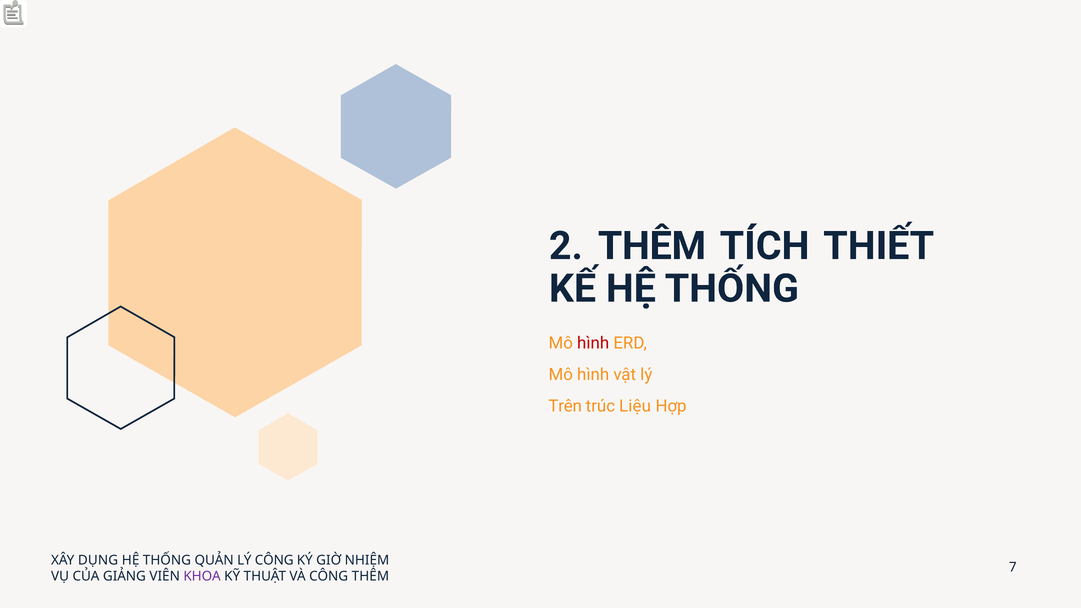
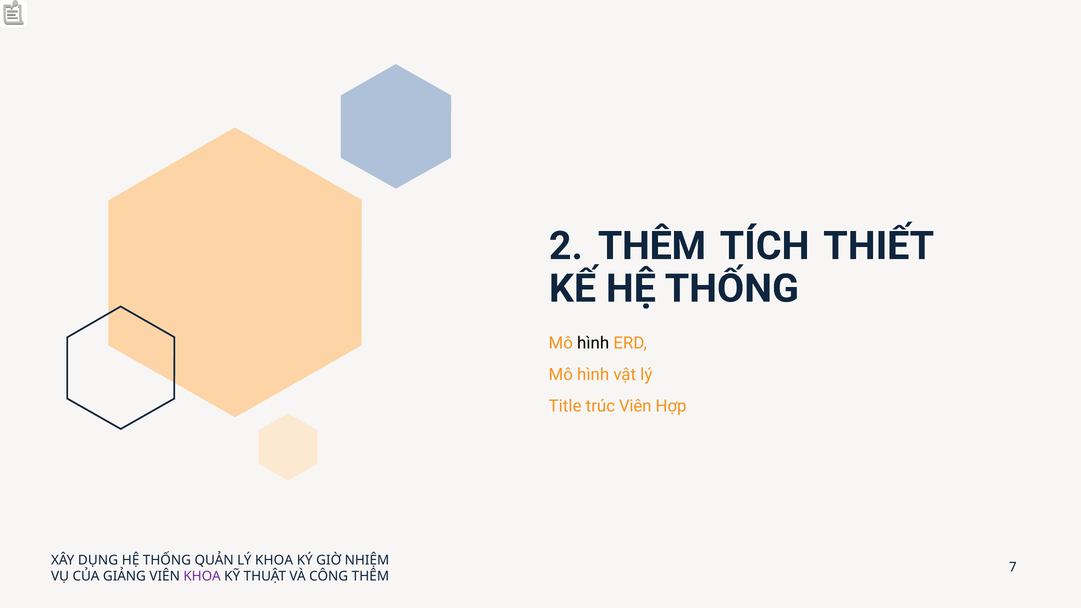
hình at (593, 343) colour: red -> black
Trên: Trên -> Title
trúc Liệu: Liệu -> Viên
LÝ CÔNG: CÔNG -> KHOA
